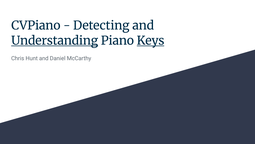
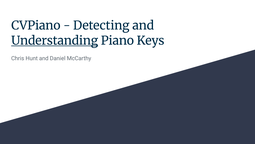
Keys underline: present -> none
